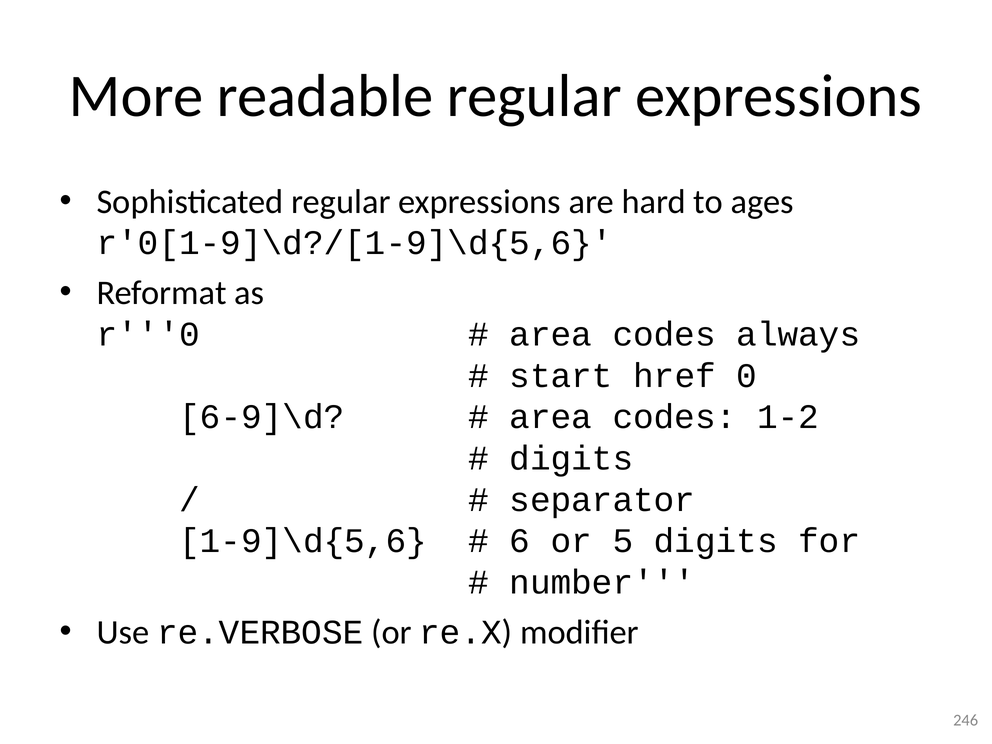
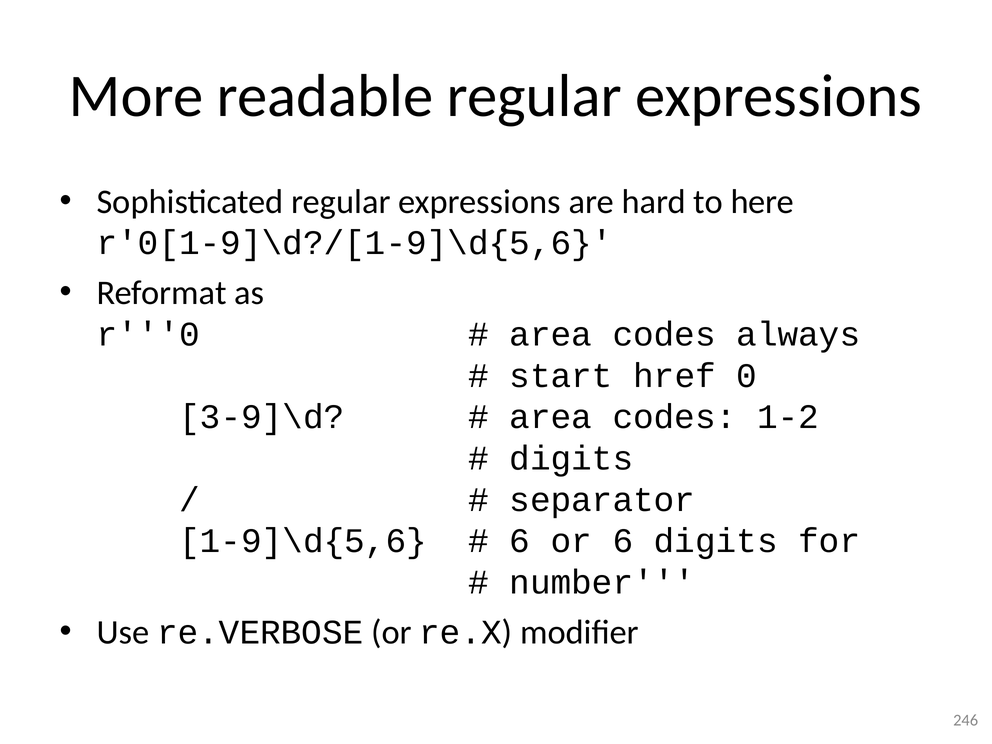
ages: ages -> here
6-9]\d: 6-9]\d -> 3-9]\d
or 5: 5 -> 6
